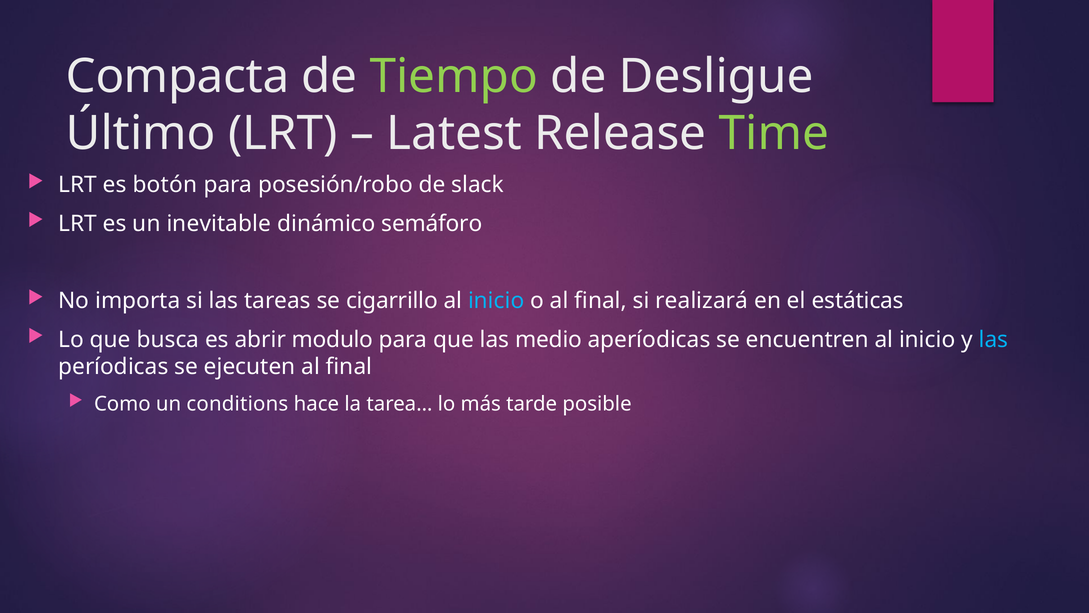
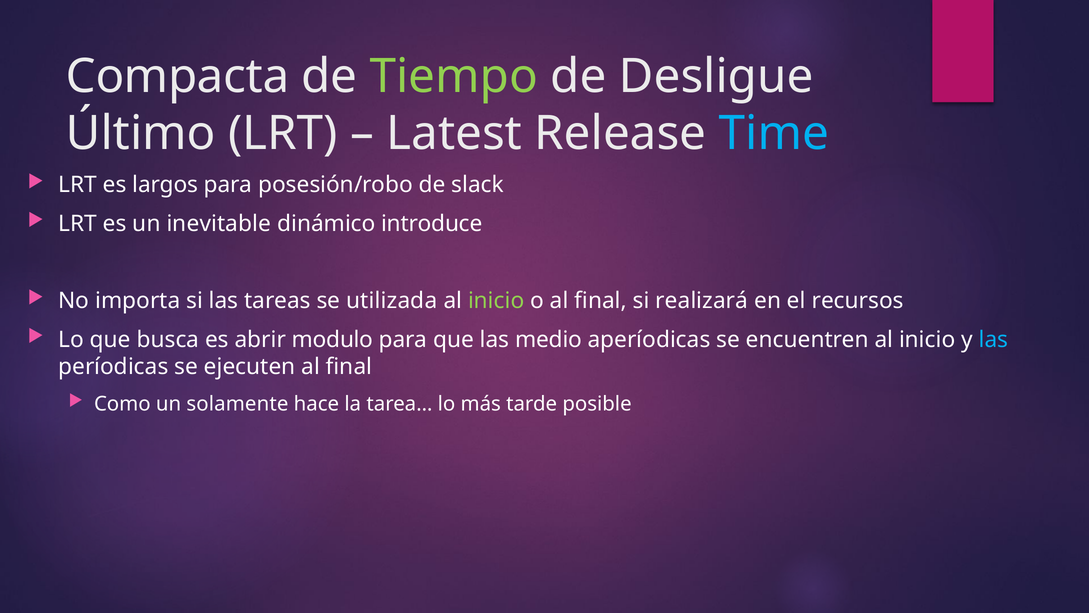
Time colour: light green -> light blue
botón: botón -> largos
semáforo: semáforo -> introduce
cigarrillo: cigarrillo -> utilizada
inicio at (496, 301) colour: light blue -> light green
estáticas: estáticas -> recursos
conditions: conditions -> solamente
